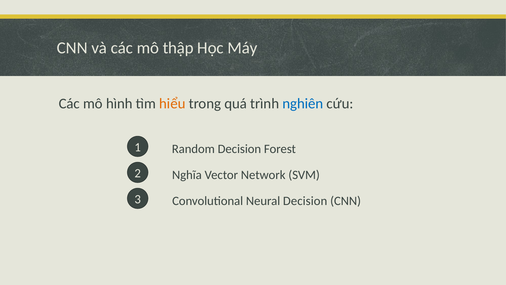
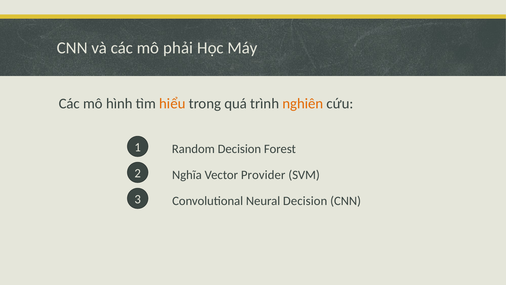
thập: thập -> phải
nghiên colour: blue -> orange
Network: Network -> Provider
